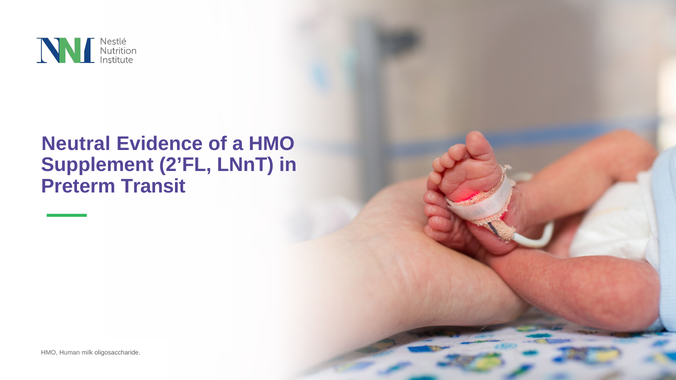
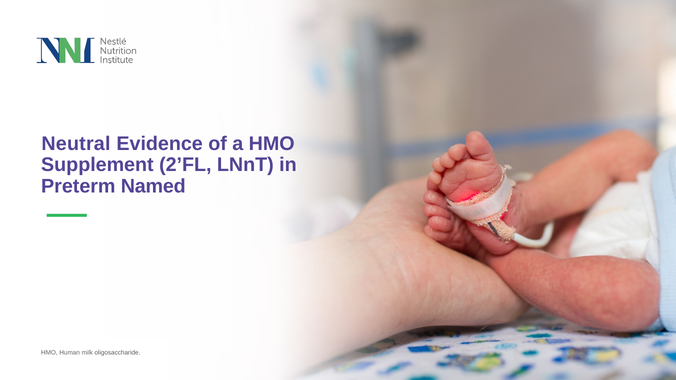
Transit: Transit -> Named
